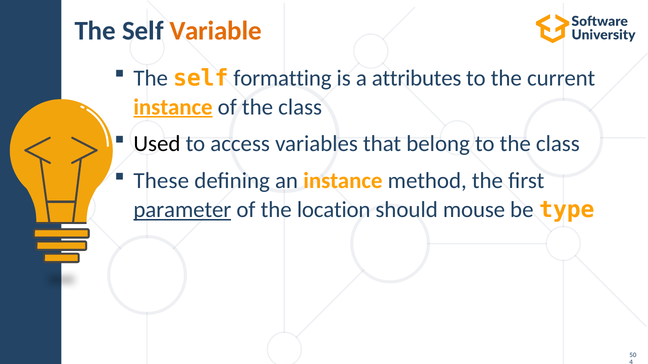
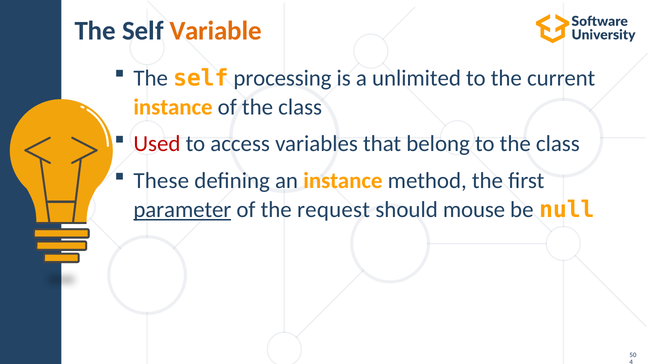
formatting: formatting -> processing
attributes: attributes -> unlimited
instance at (173, 107) underline: present -> none
Used colour: black -> red
location: location -> request
type: type -> null
